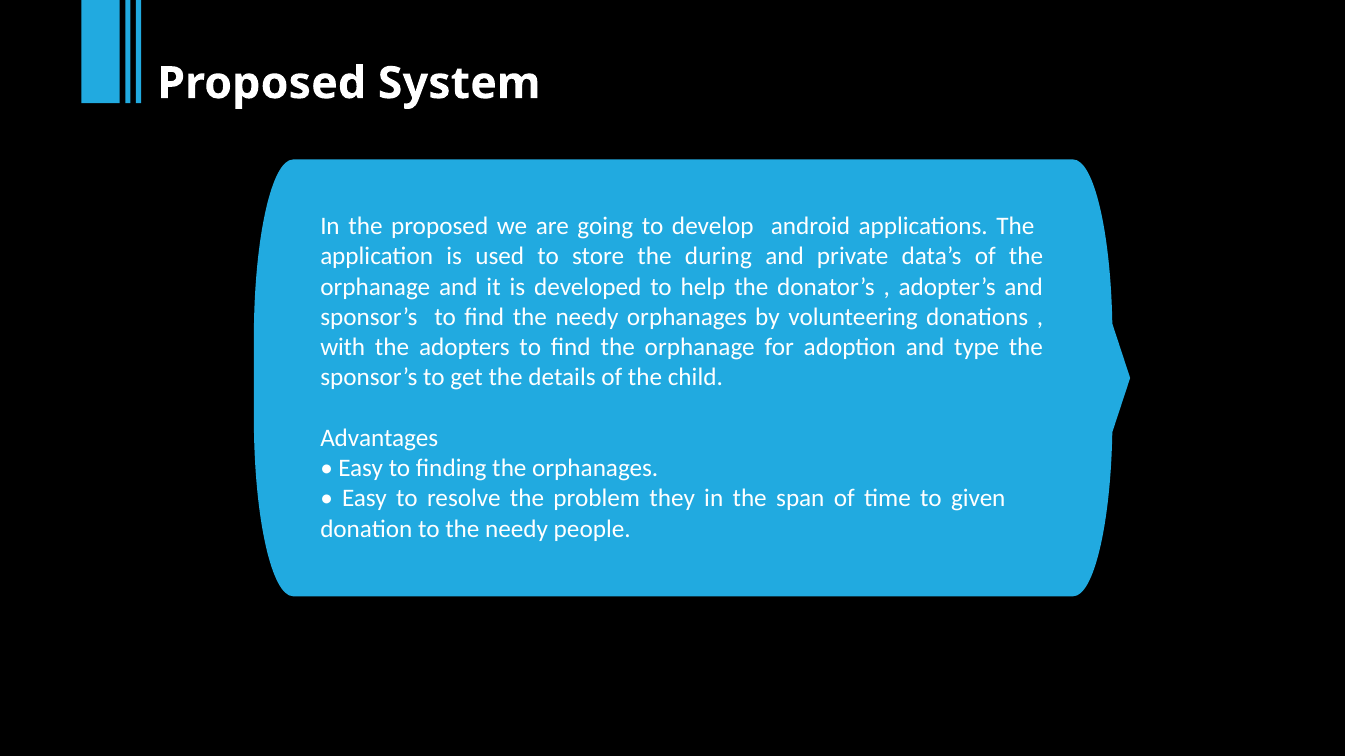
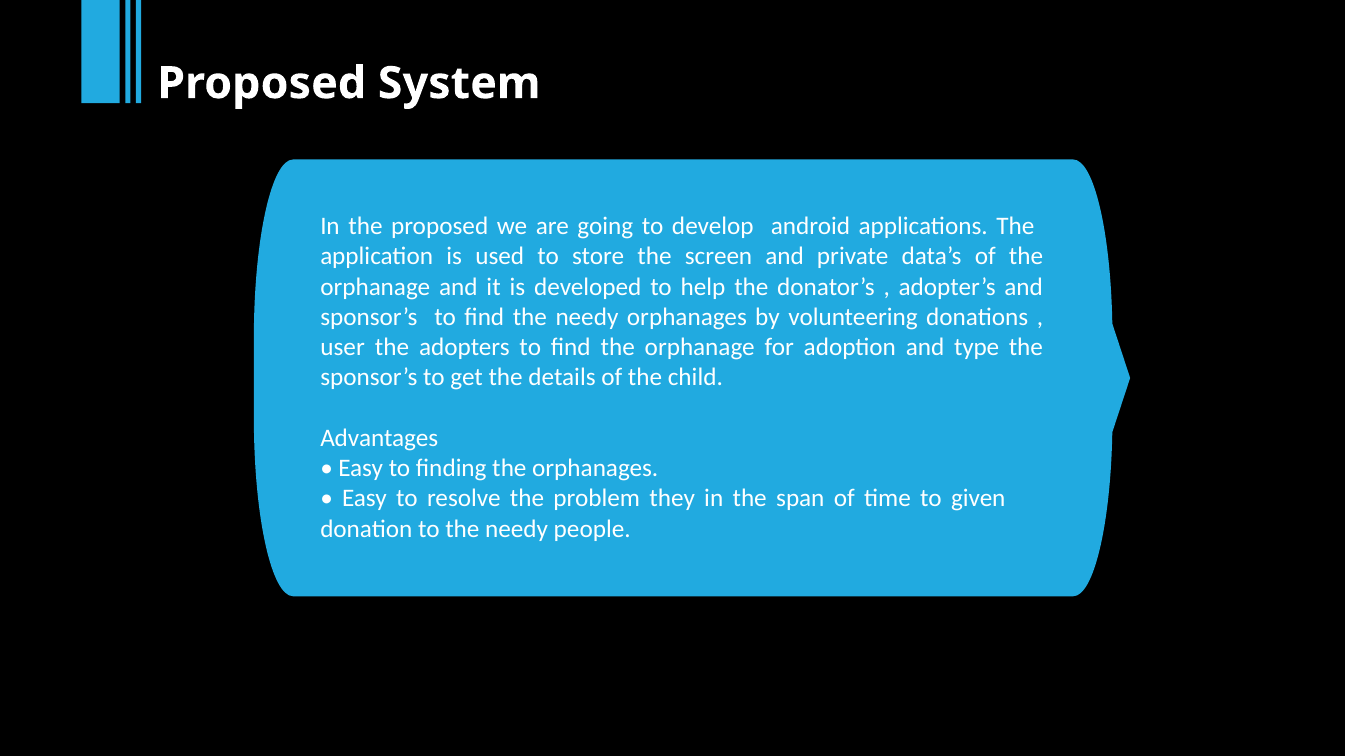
during: during -> screen
with: with -> user
